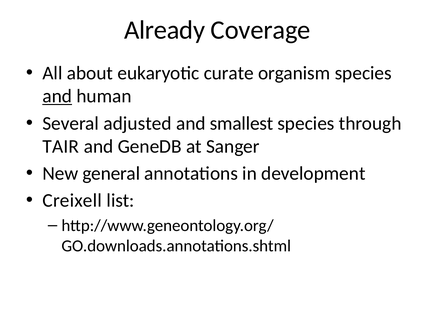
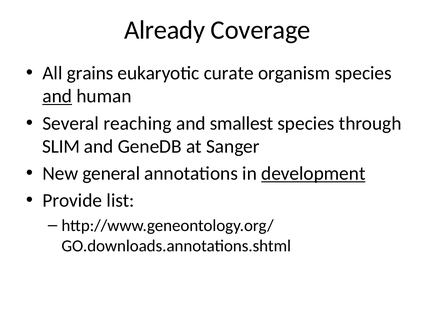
about: about -> grains
adjusted: adjusted -> reaching
TAIR: TAIR -> SLIM
development underline: none -> present
Creixell: Creixell -> Provide
